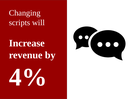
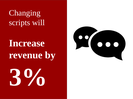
4%: 4% -> 3%
